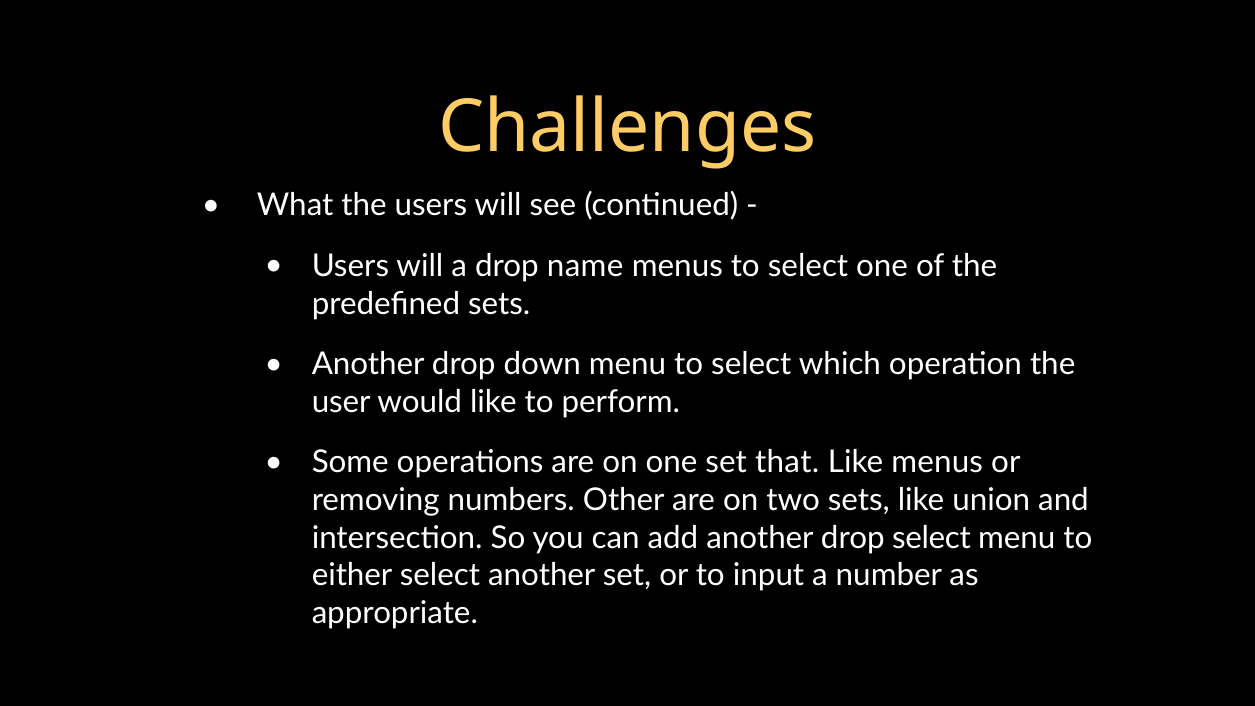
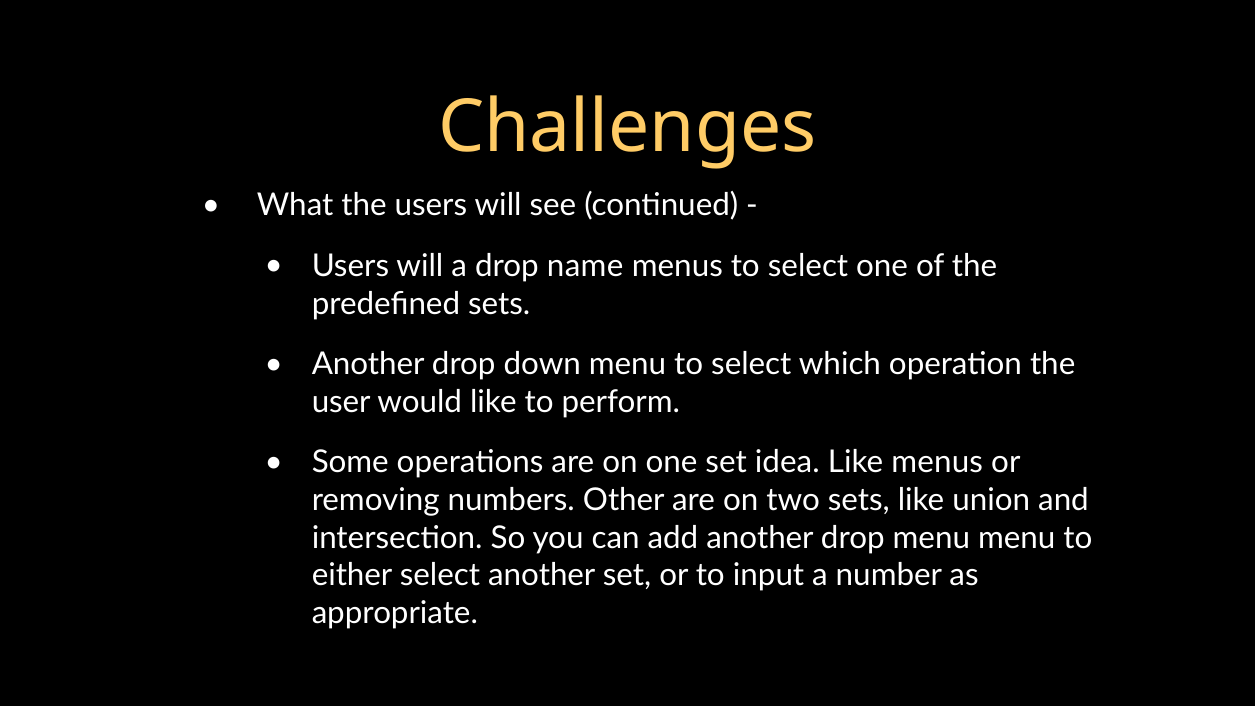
that: that -> idea
drop select: select -> menu
